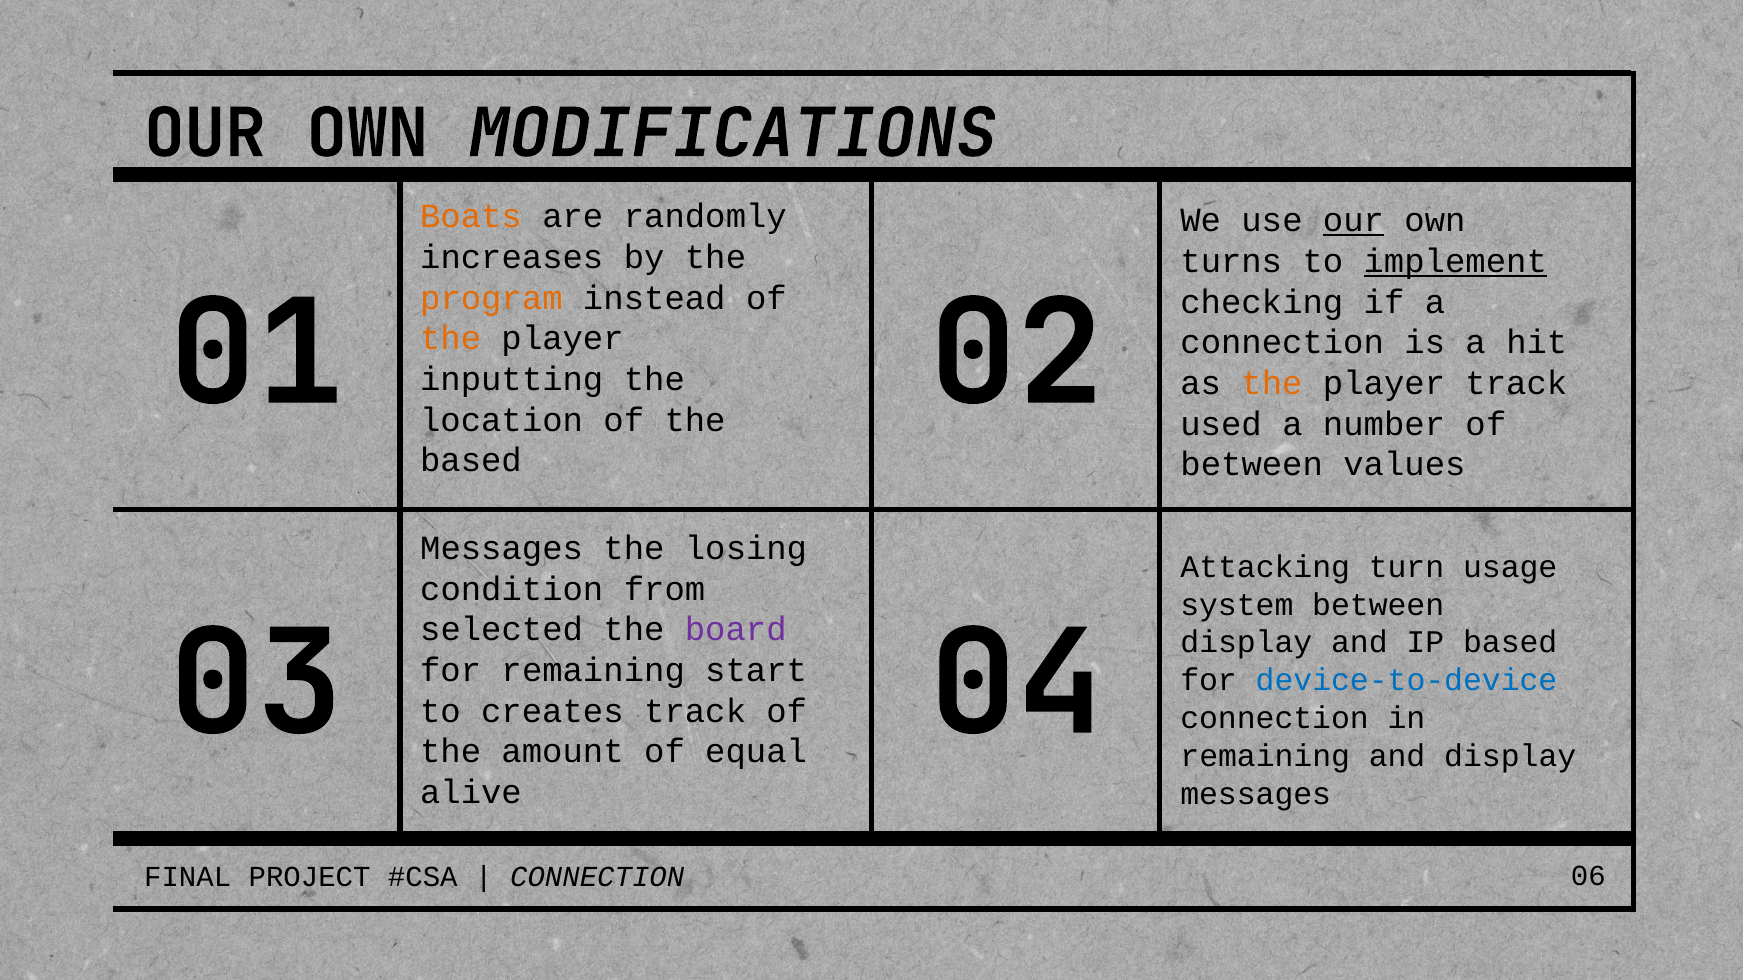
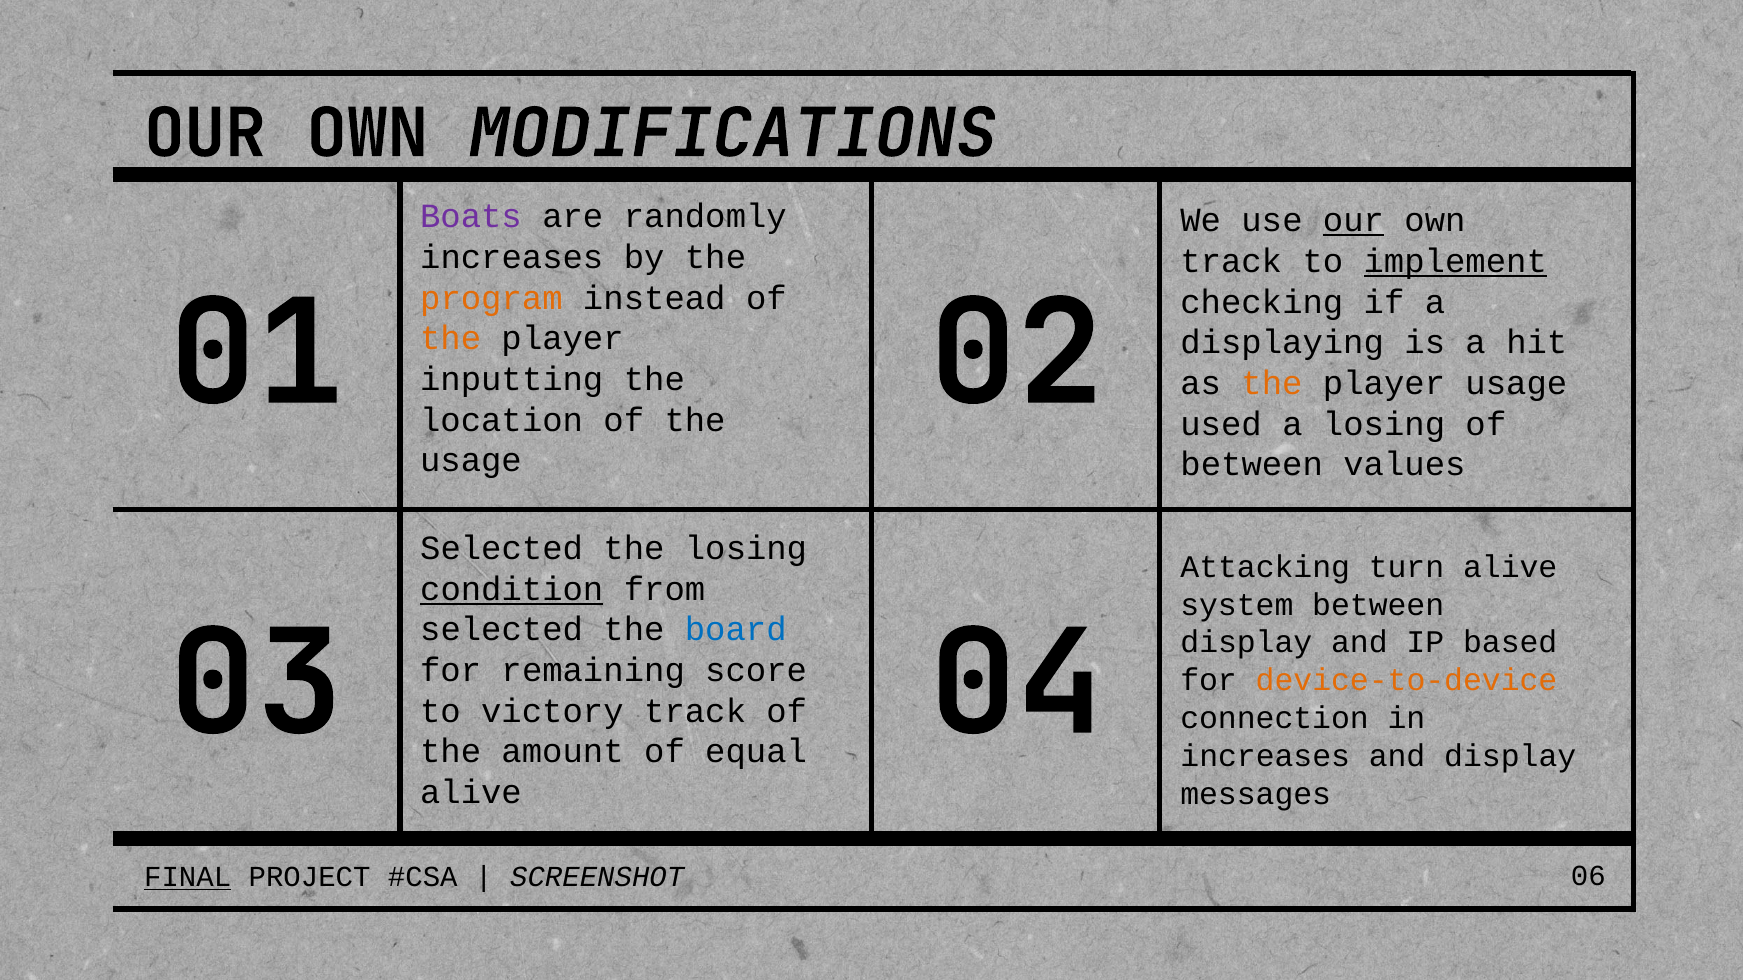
Boats colour: orange -> purple
turns at (1231, 261): turns -> track
connection at (1282, 343): connection -> displaying
player track: track -> usage
a number: number -> losing
based at (471, 461): based -> usage
Messages at (502, 549): Messages -> Selected
turn usage: usage -> alive
condition underline: none -> present
board colour: purple -> blue
start: start -> score
device-to-device colour: blue -> orange
creates: creates -> victory
remaining at (1265, 756): remaining -> increases
FINAL underline: none -> present
CONNECTION at (597, 877): CONNECTION -> SCREENSHOT
